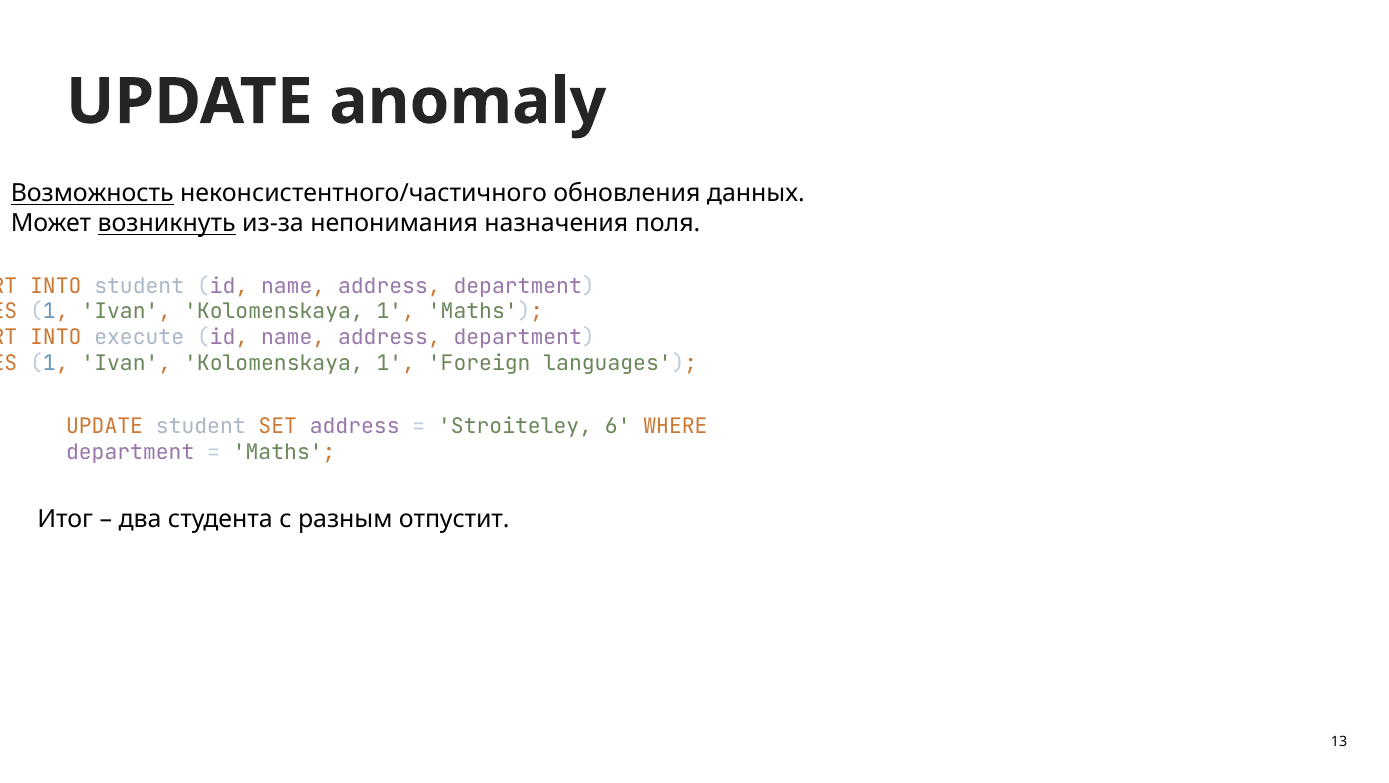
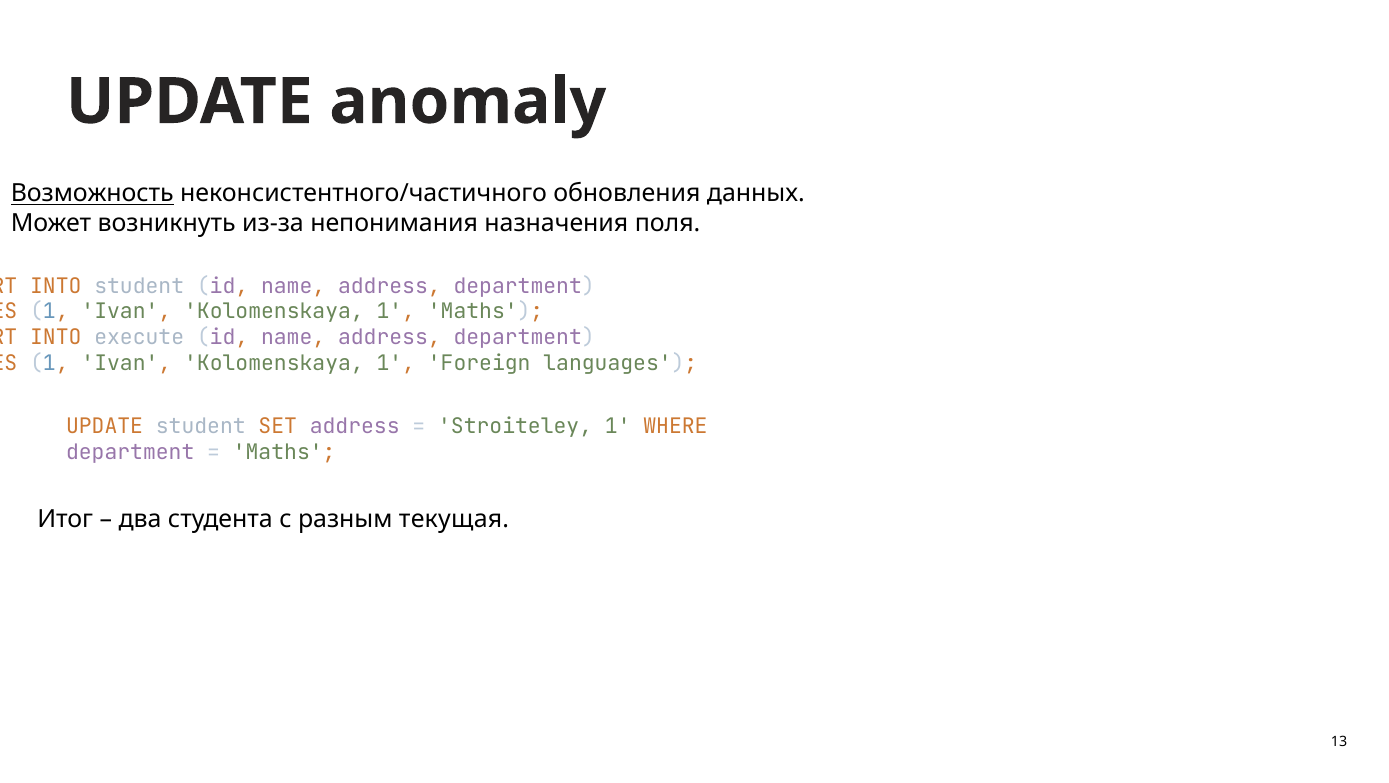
возникнуть underline: present -> none
Stroiteley 6: 6 -> 1
отпустит: отпустит -> текущая
